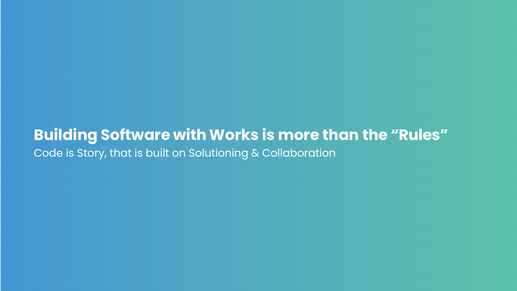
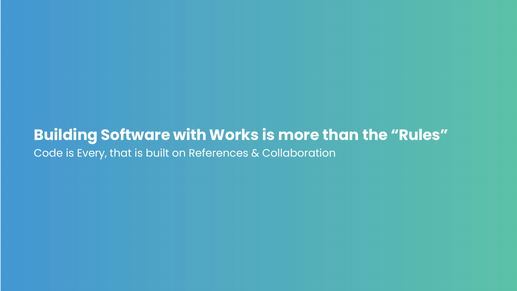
Story: Story -> Every
Solutioning: Solutioning -> References
